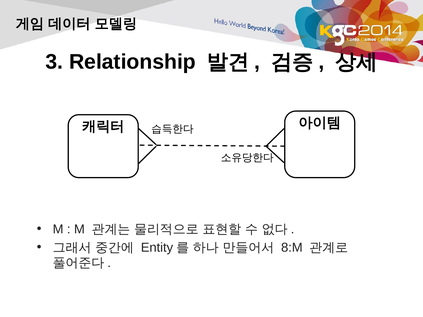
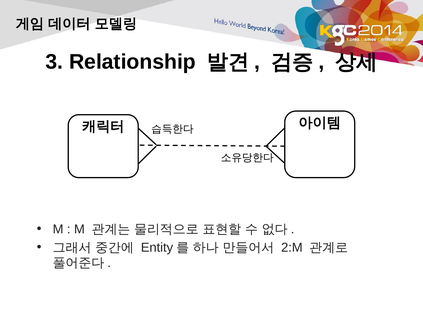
8:M: 8:M -> 2:M
